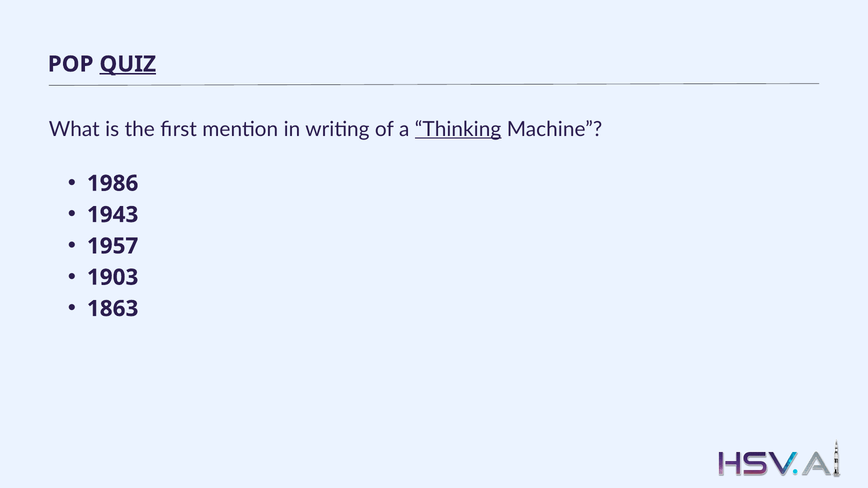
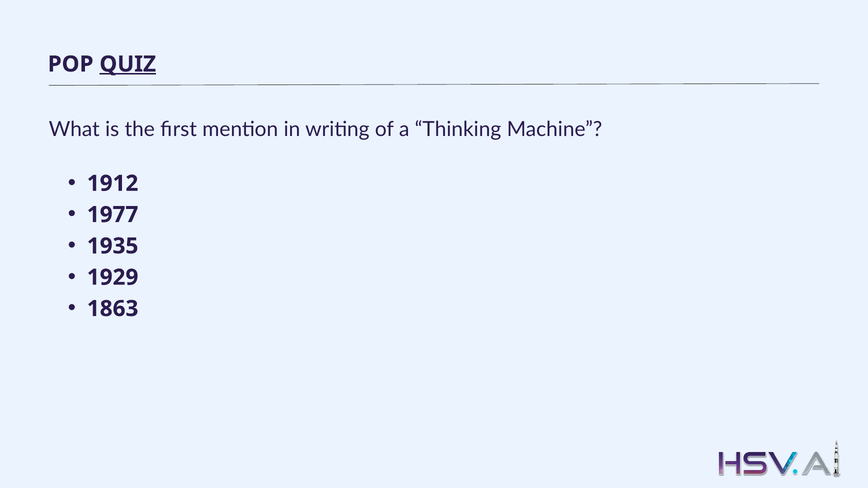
Thinking underline: present -> none
1986: 1986 -> 1912
1943: 1943 -> 1977
1957: 1957 -> 1935
1903: 1903 -> 1929
